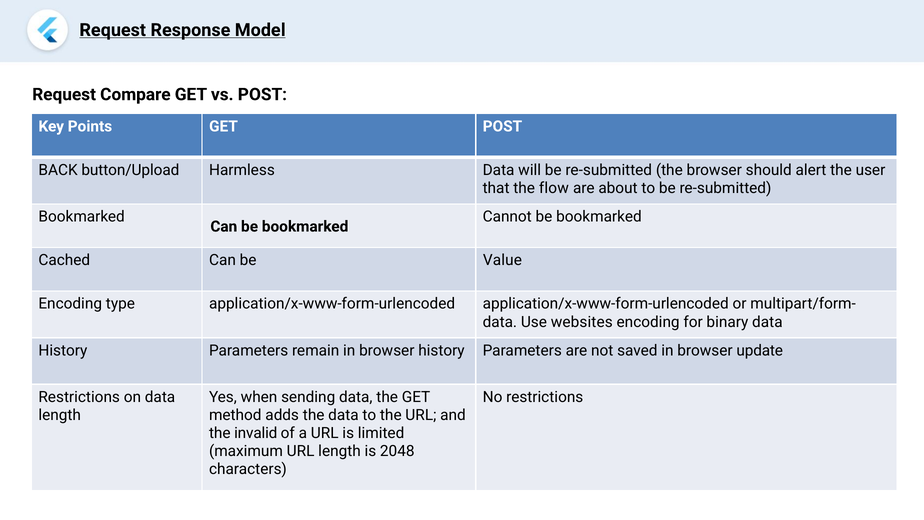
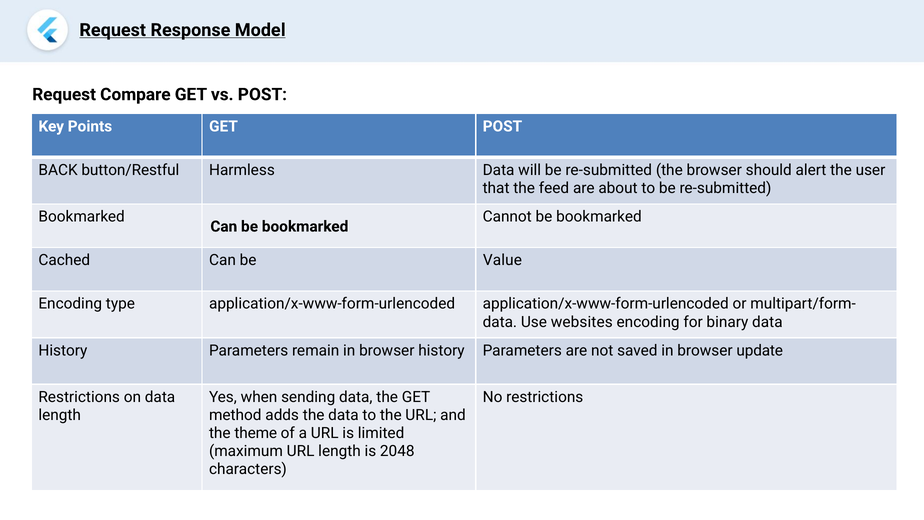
button/Upload: button/Upload -> button/Restful
flow: flow -> feed
invalid: invalid -> theme
